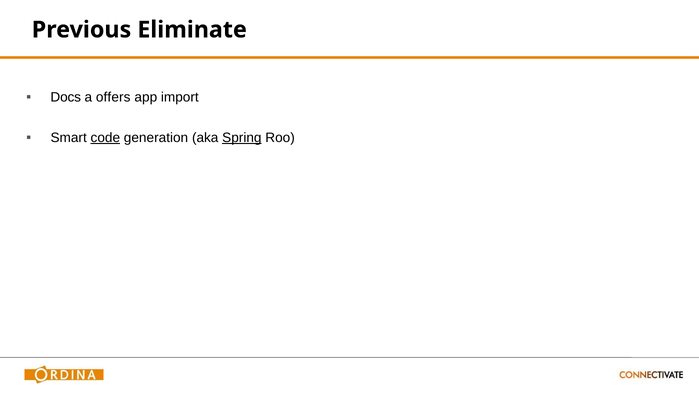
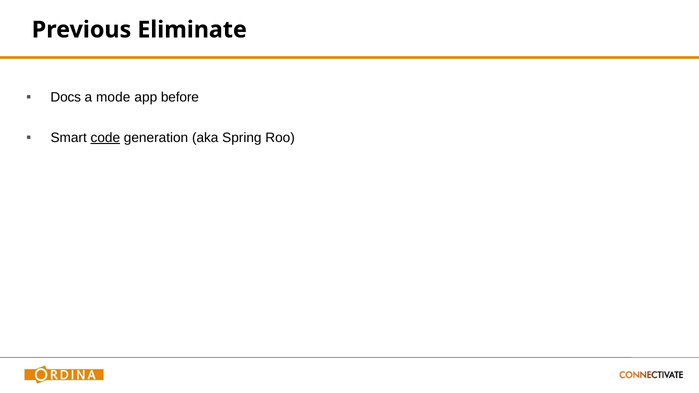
offers: offers -> mode
import: import -> before
Spring underline: present -> none
